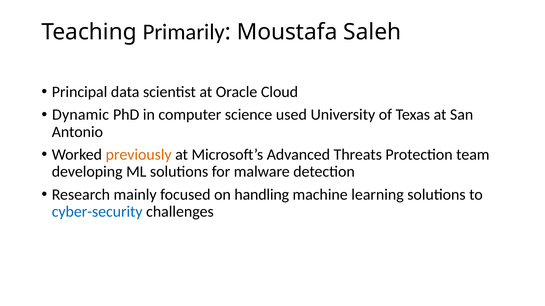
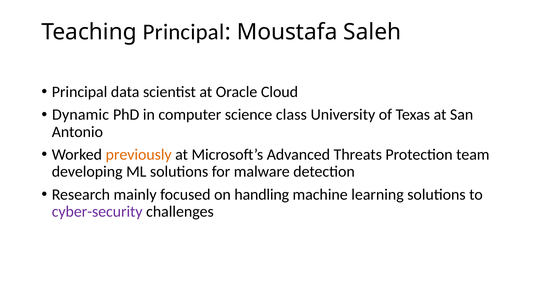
Teaching Primarily: Primarily -> Principal
used: used -> class
cyber-security colour: blue -> purple
